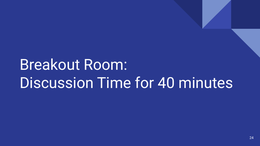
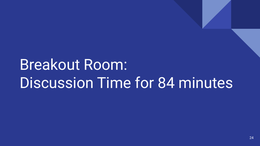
40: 40 -> 84
